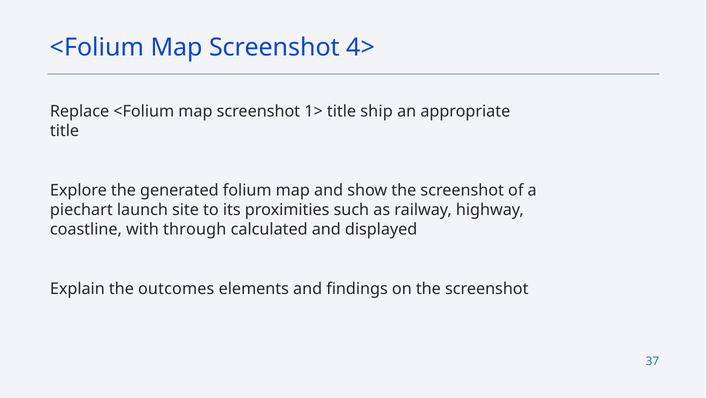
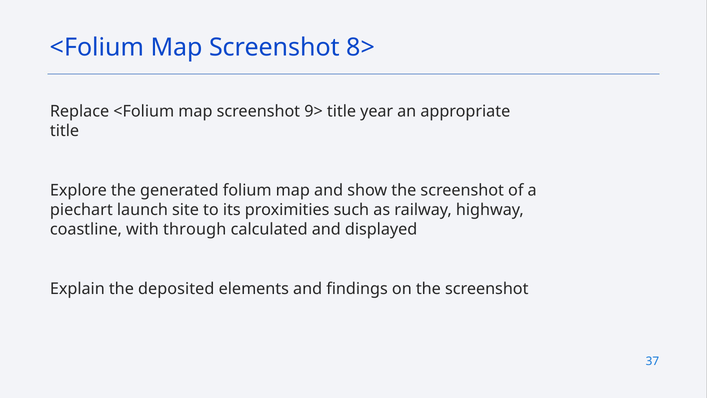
4>: 4> -> 8>
1>: 1> -> 9>
ship: ship -> year
outcomes: outcomes -> deposited
